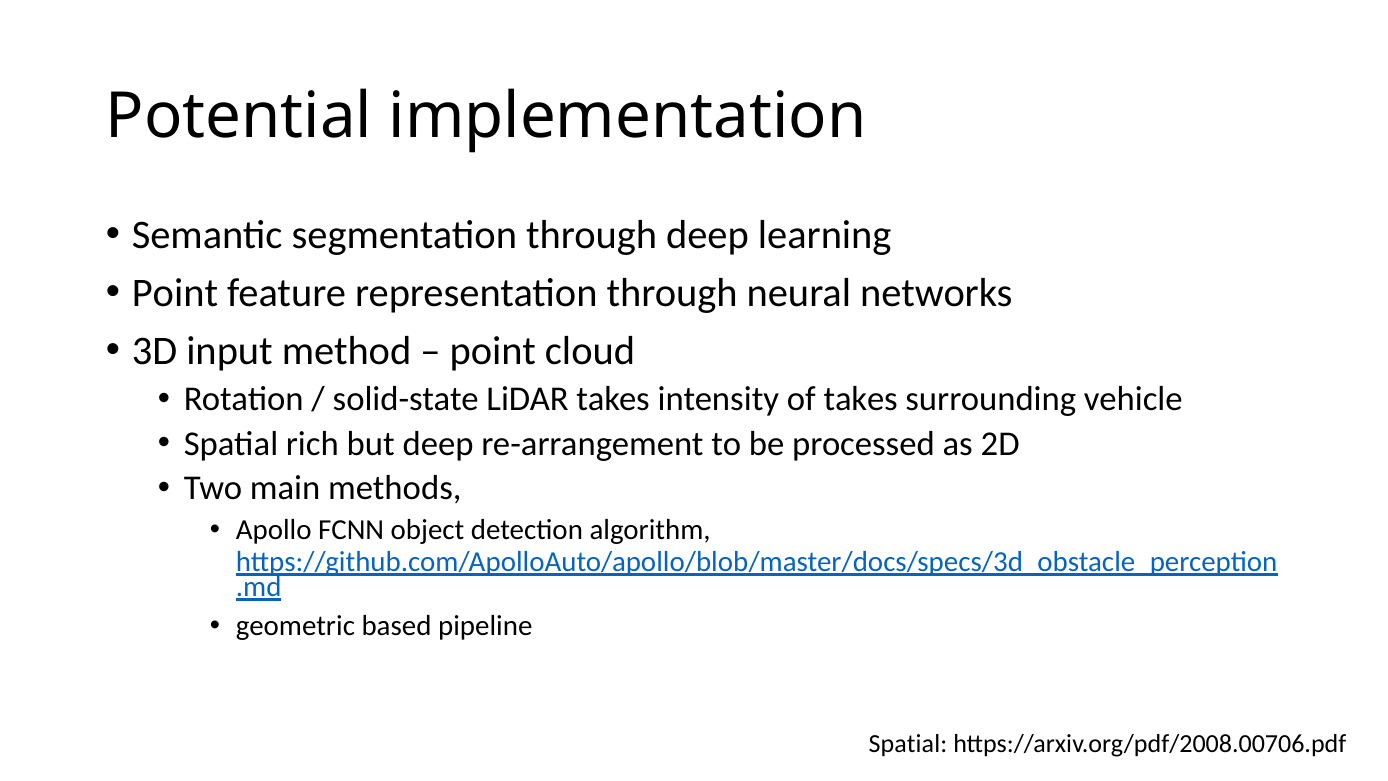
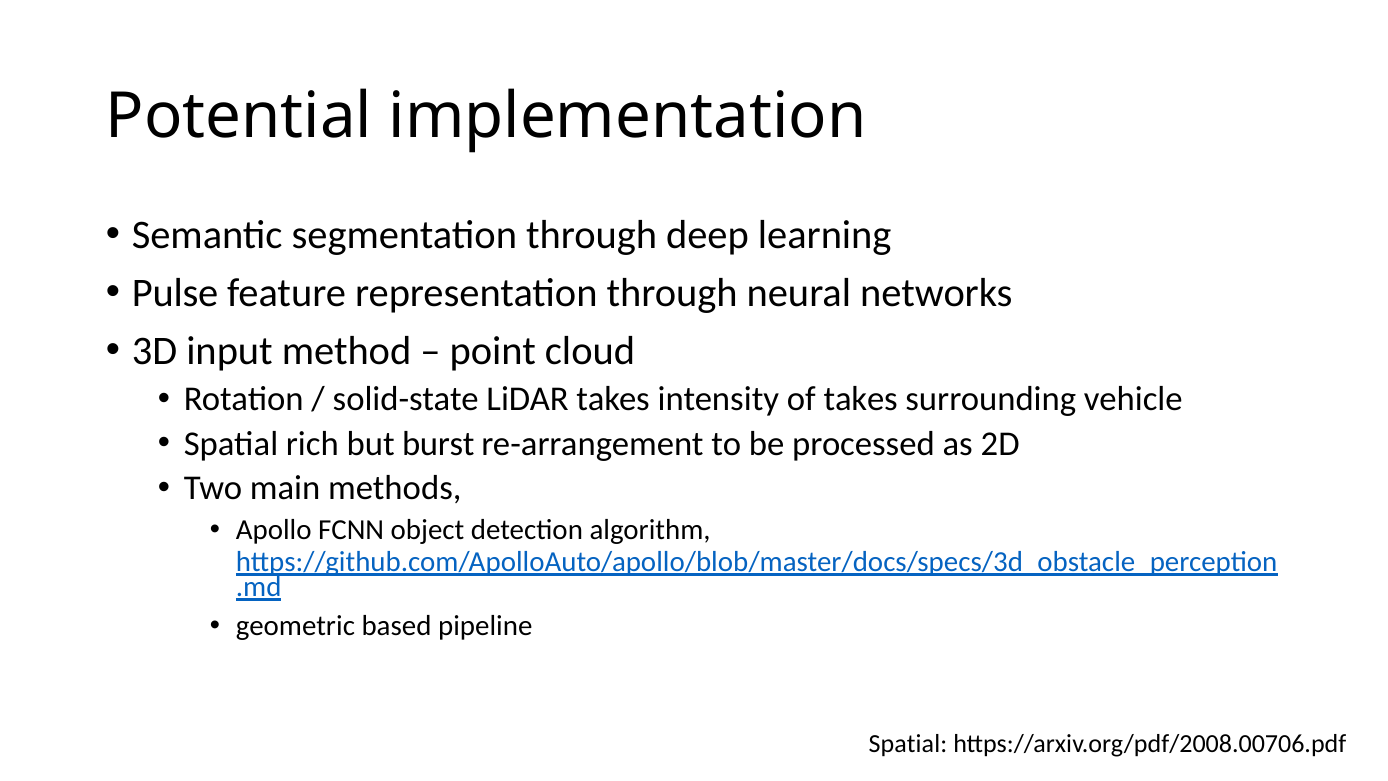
Point at (175, 293): Point -> Pulse
but deep: deep -> burst
